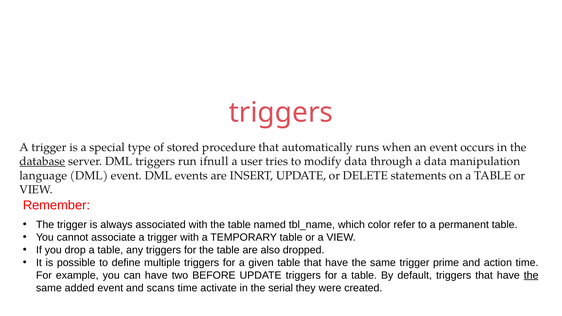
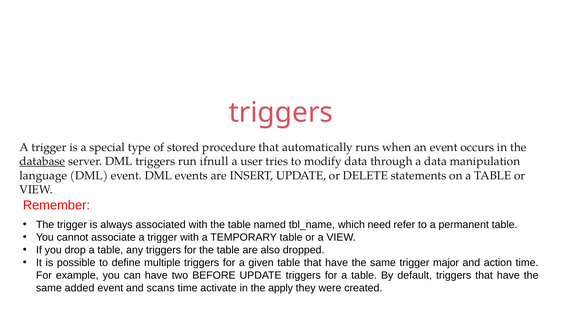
color: color -> need
prime: prime -> major
the at (531, 275) underline: present -> none
serial: serial -> apply
